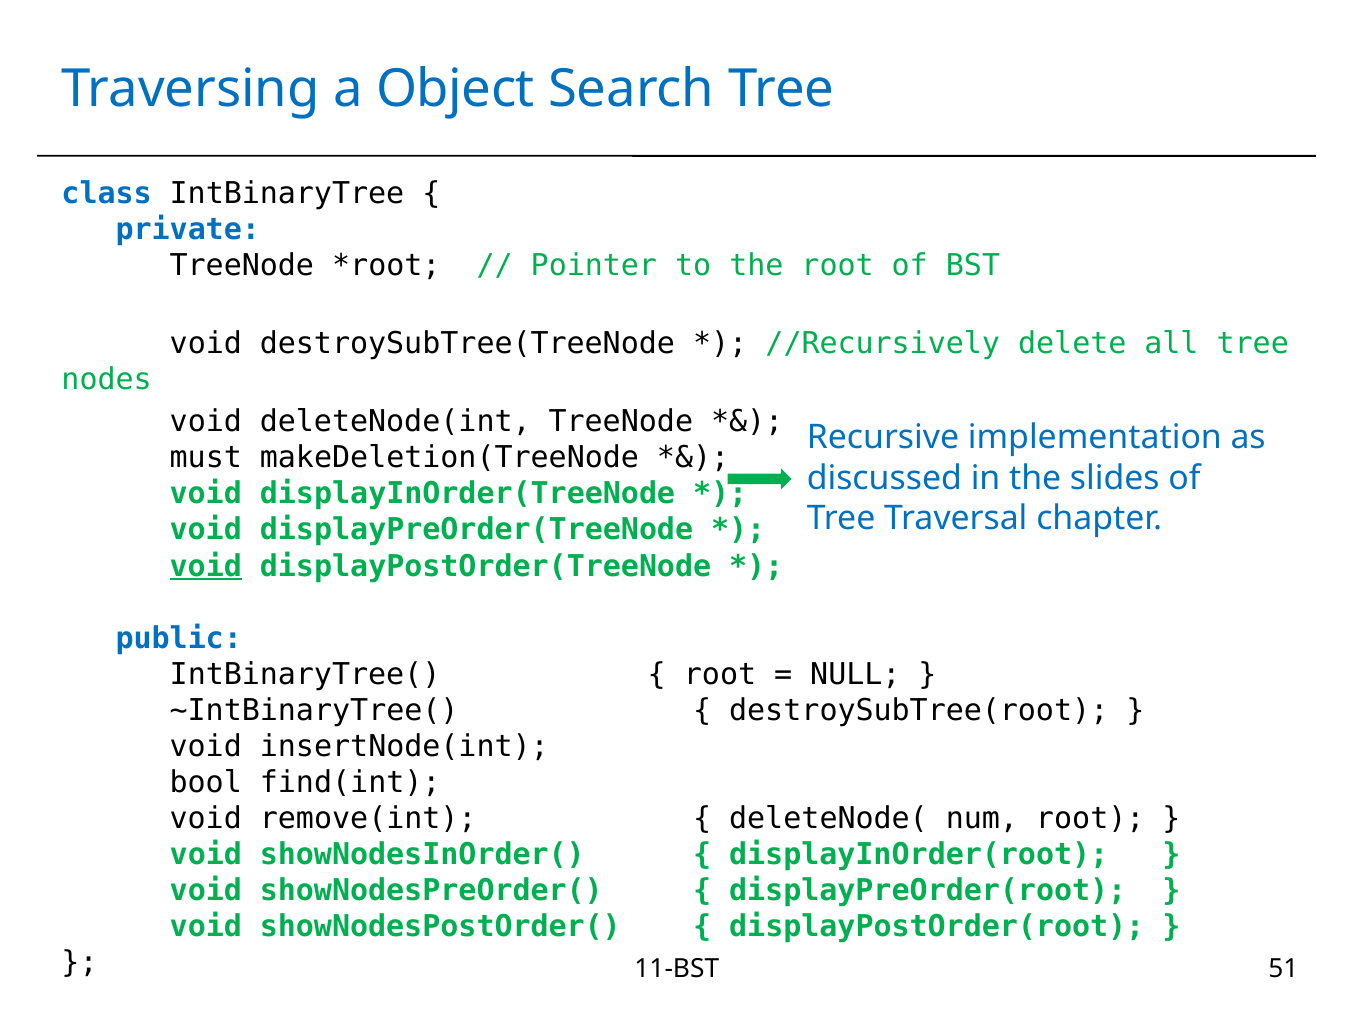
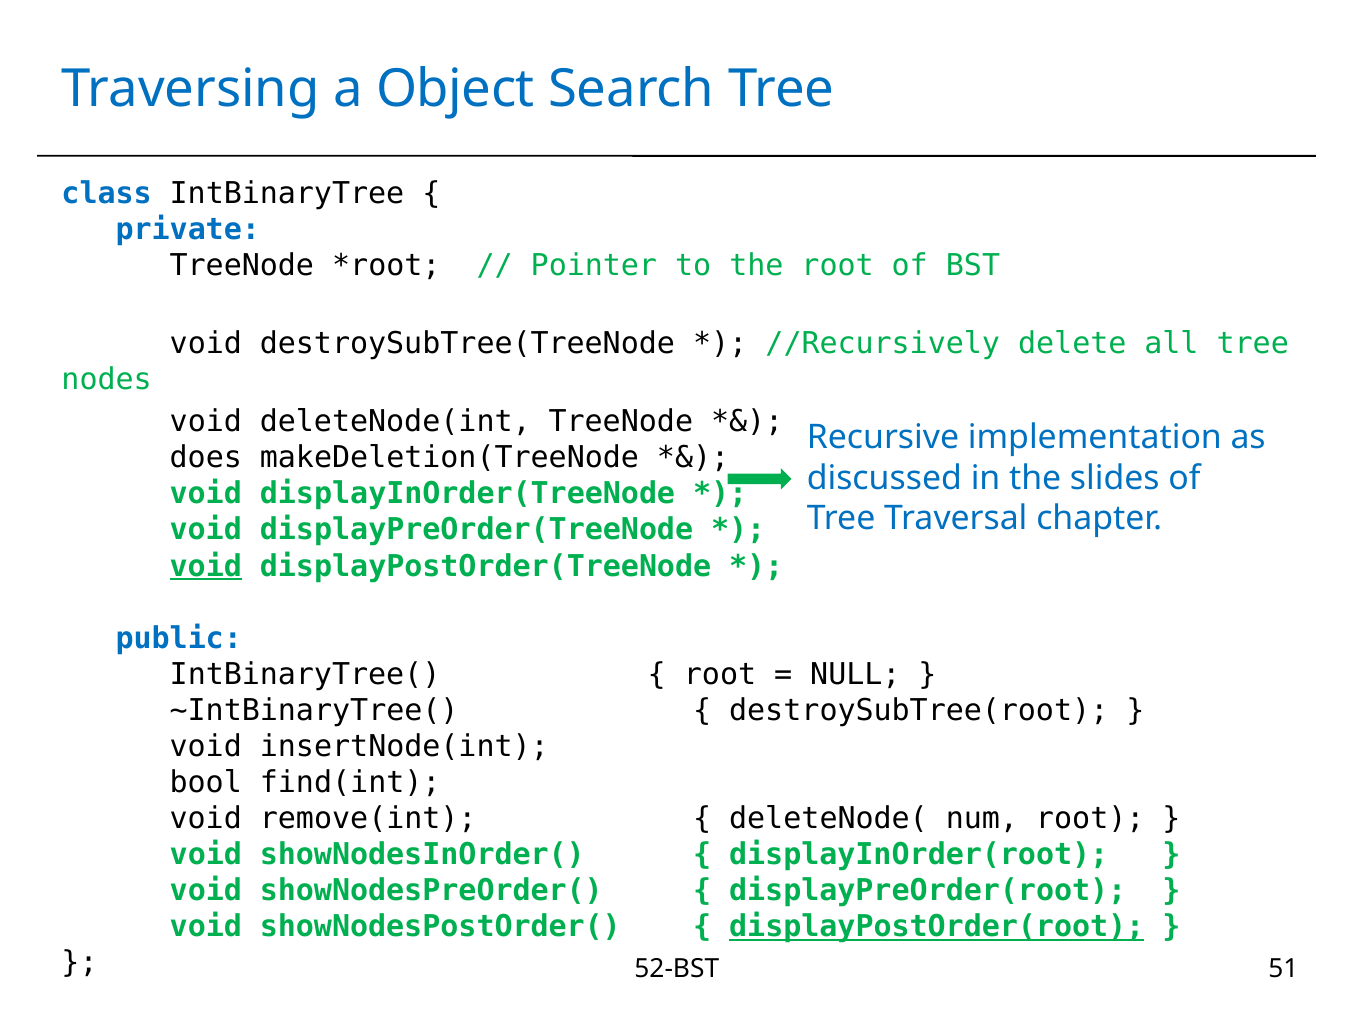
must: must -> does
displayPostOrder(root underline: none -> present
11-BST: 11-BST -> 52-BST
